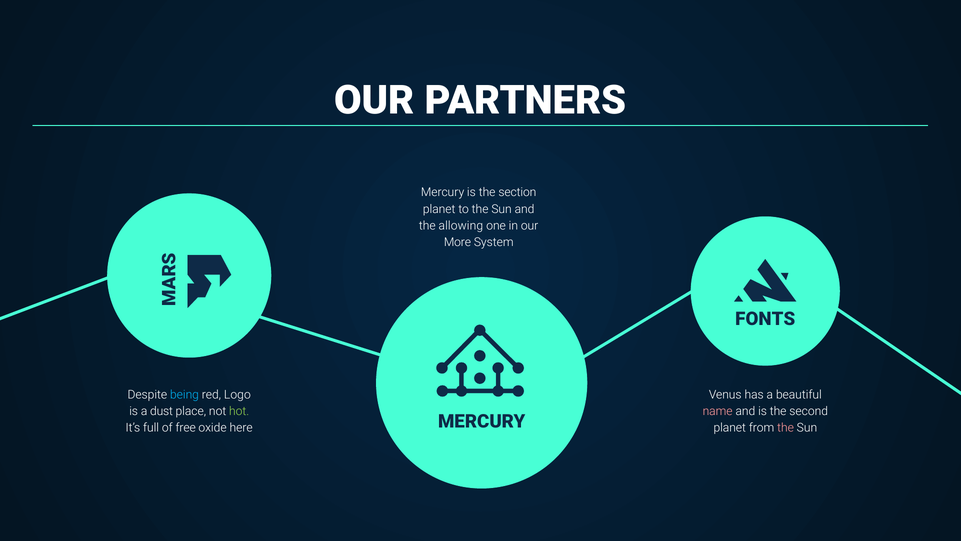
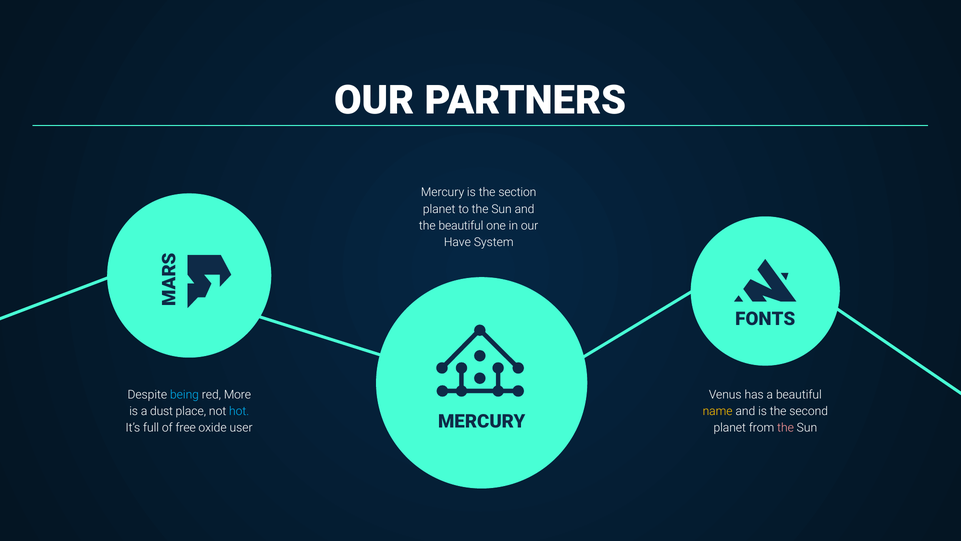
the allowing: allowing -> beautiful
More: More -> Have
Logo: Logo -> More
hot colour: light green -> light blue
name colour: pink -> yellow
here: here -> user
